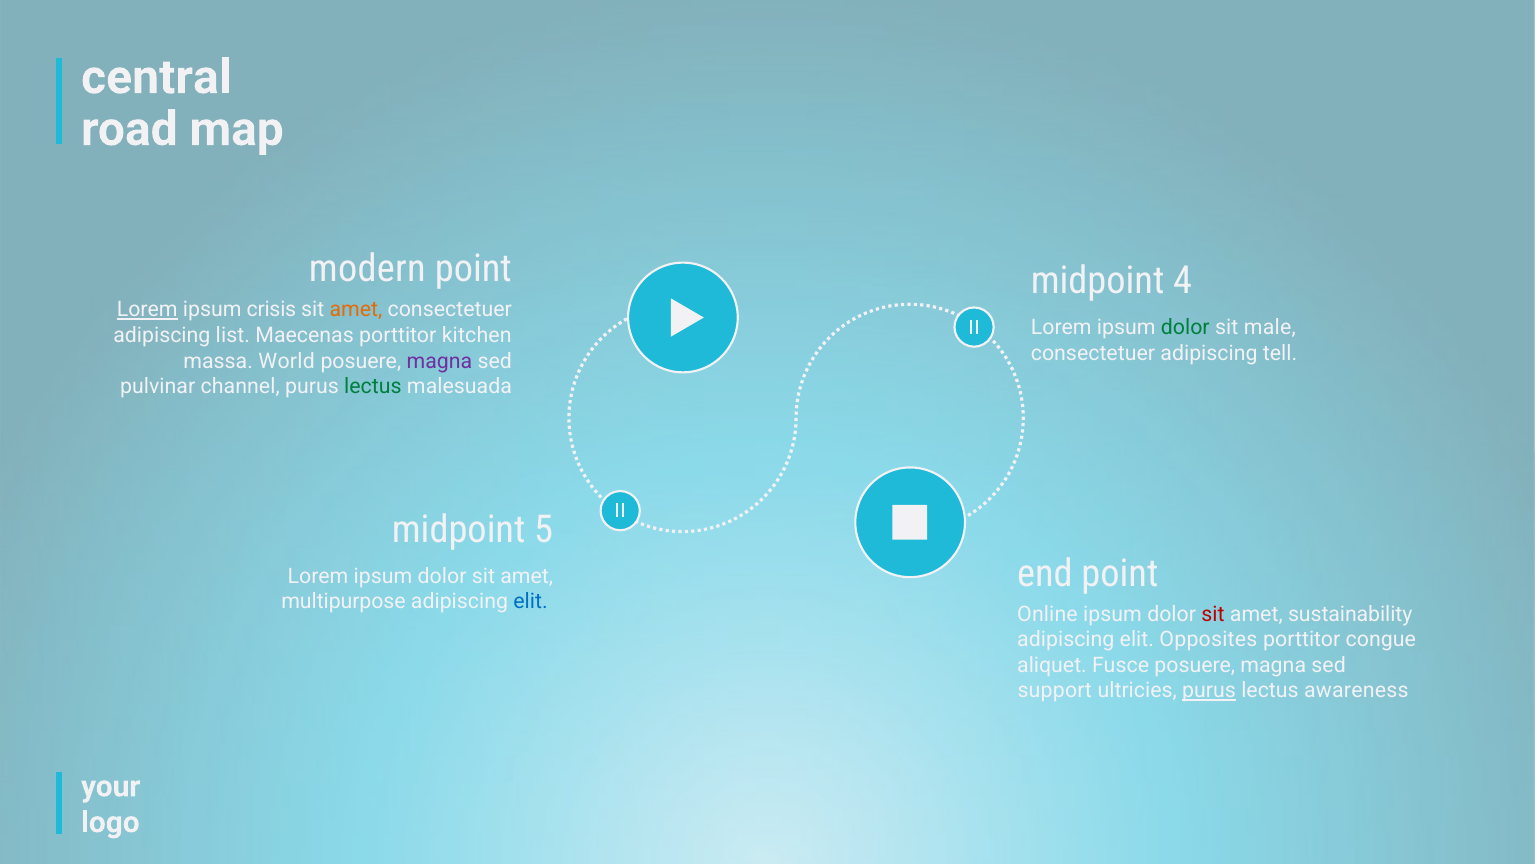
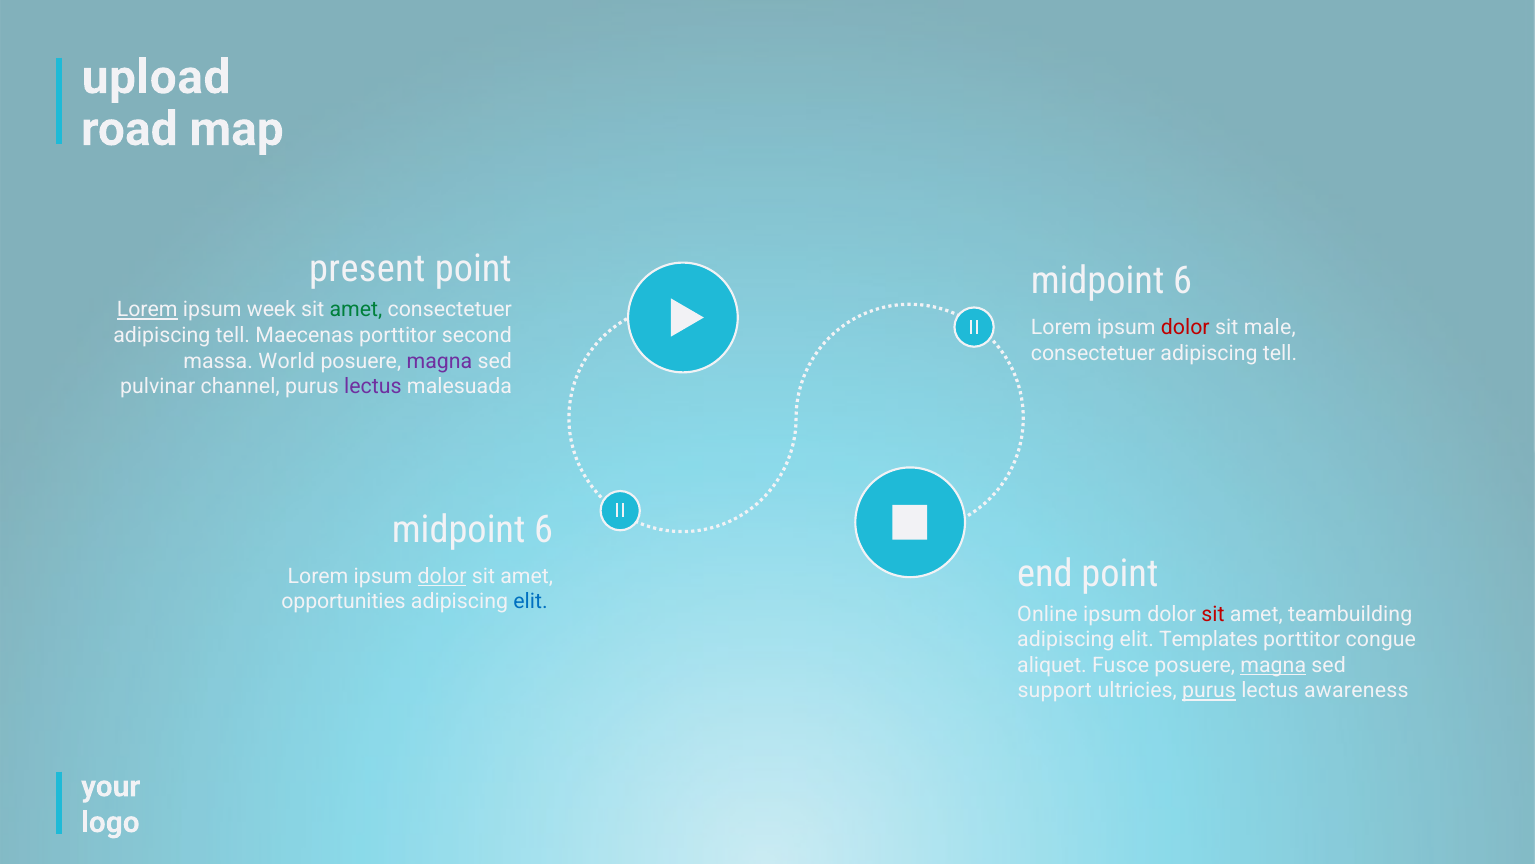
central: central -> upload
modern: modern -> present
4 at (1183, 281): 4 -> 6
crisis: crisis -> week
amet at (356, 310) colour: orange -> green
dolor at (1185, 327) colour: green -> red
list at (233, 335): list -> tell
kitchen: kitchen -> second
lectus at (373, 386) colour: green -> purple
5 at (544, 529): 5 -> 6
dolor at (442, 576) underline: none -> present
multipurpose: multipurpose -> opportunities
sustainability: sustainability -> teambuilding
Opposites: Opposites -> Templates
magna at (1273, 665) underline: none -> present
